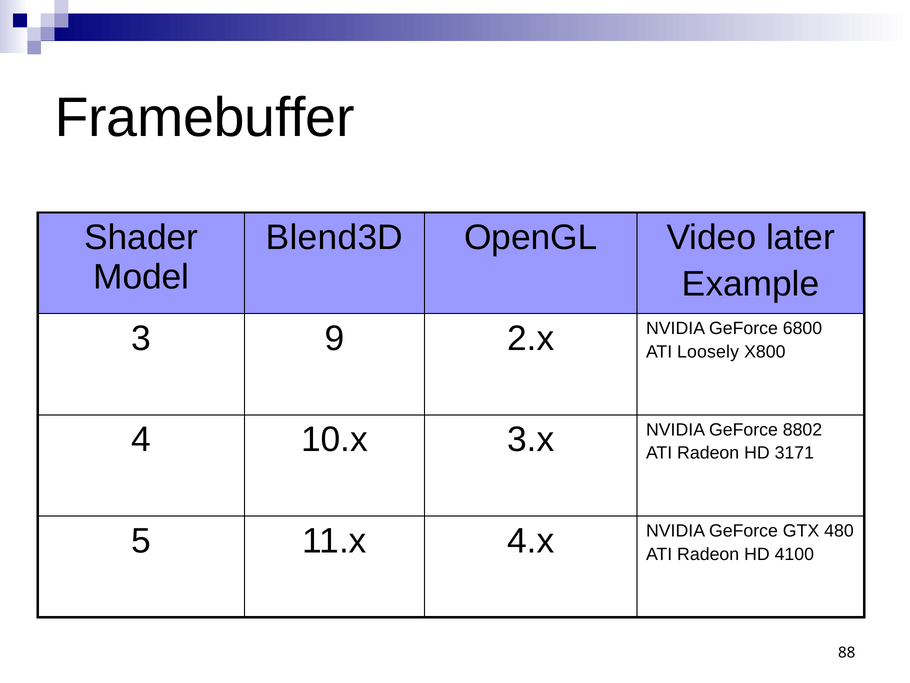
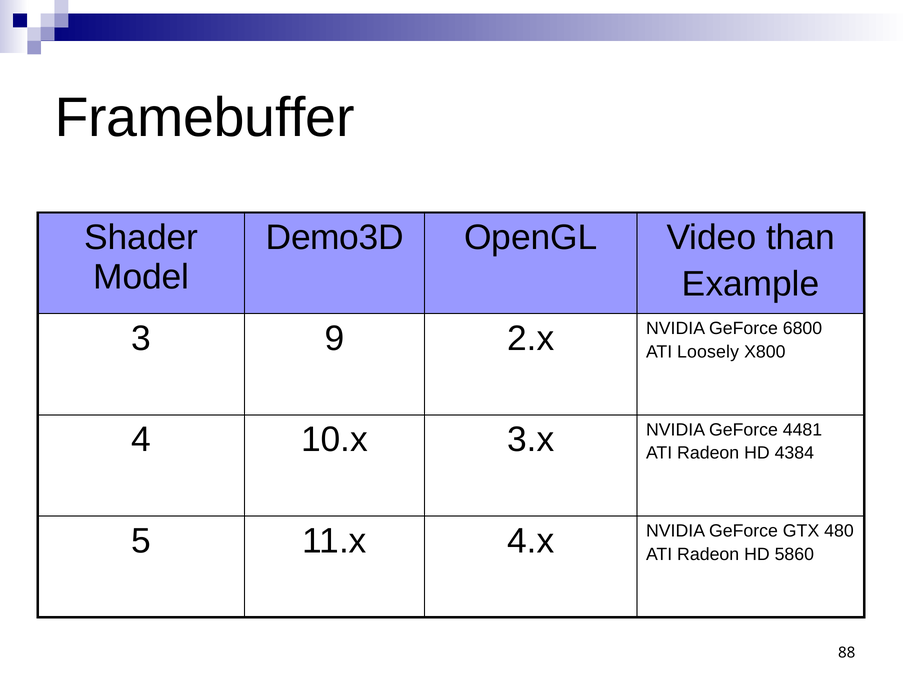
Blend3D: Blend3D -> Demo3D
later: later -> than
8802: 8802 -> 4481
3171: 3171 -> 4384
4100: 4100 -> 5860
